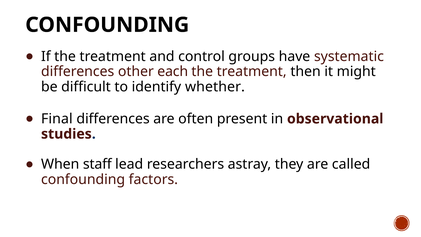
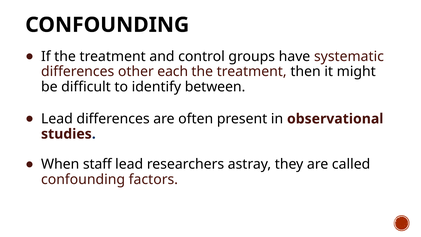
whether: whether -> between
Final at (57, 119): Final -> Lead
